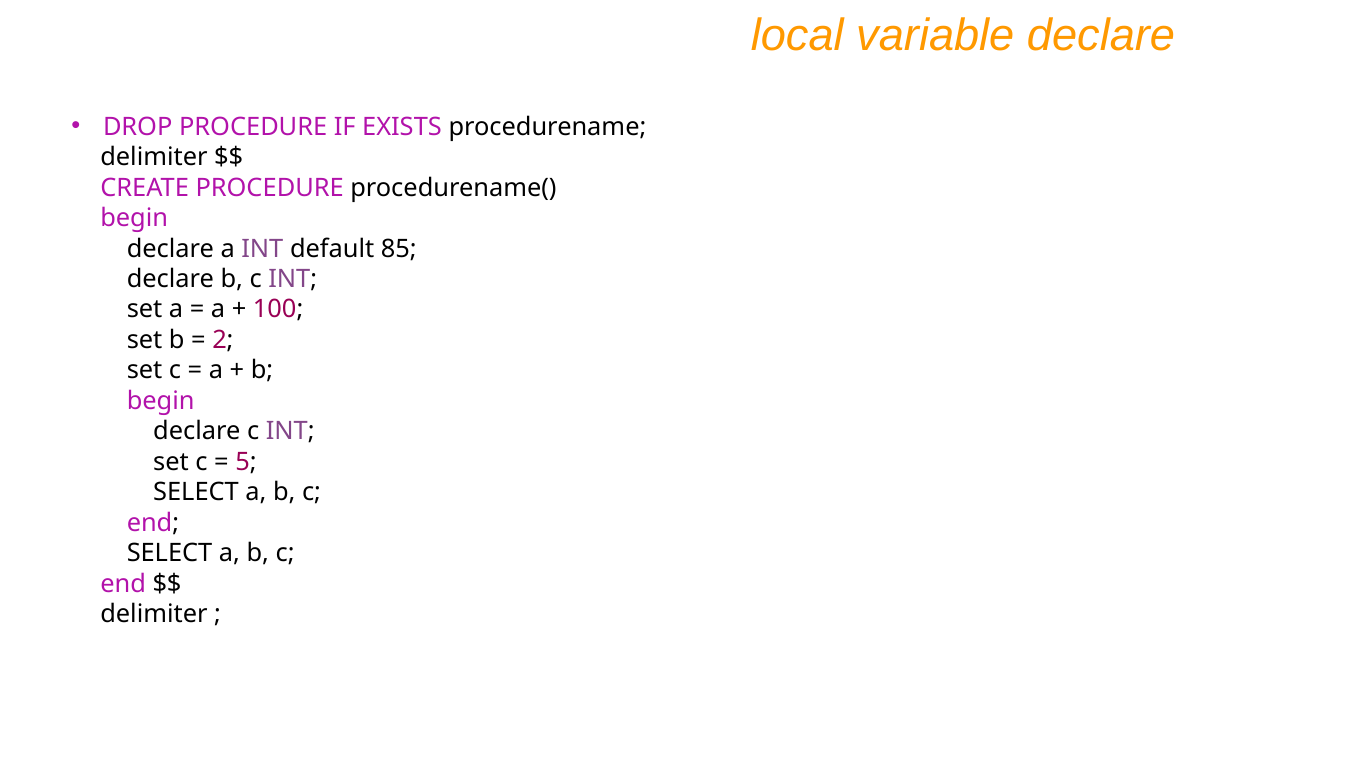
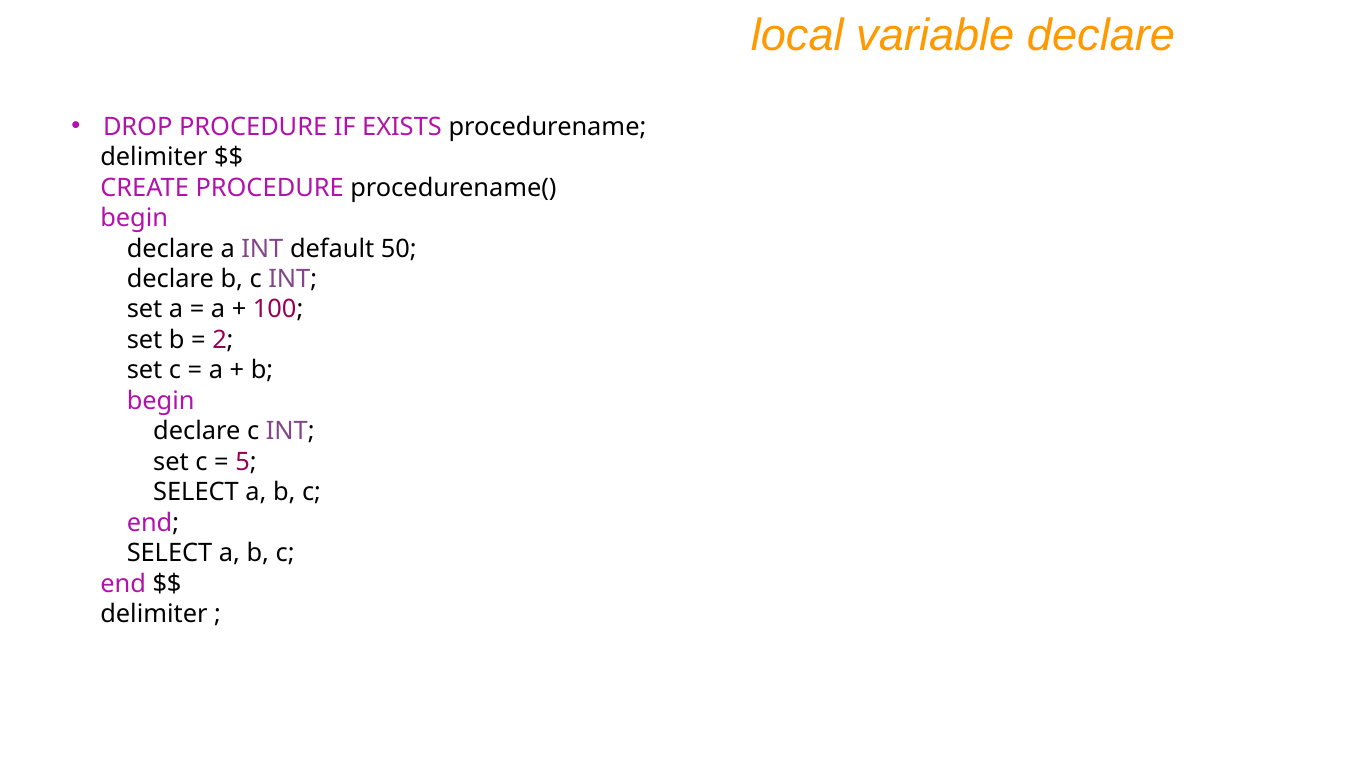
85: 85 -> 50
